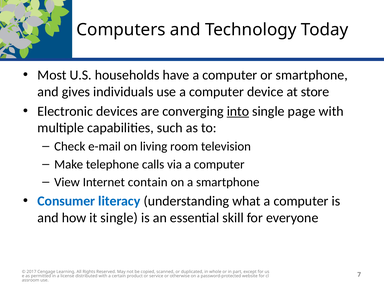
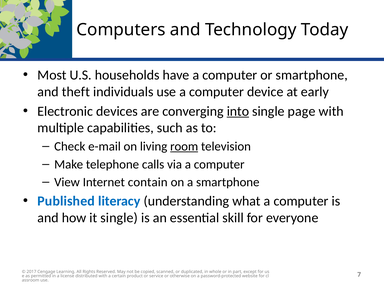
gives: gives -> theft
store: store -> early
room underline: none -> present
Consumer: Consumer -> Published
